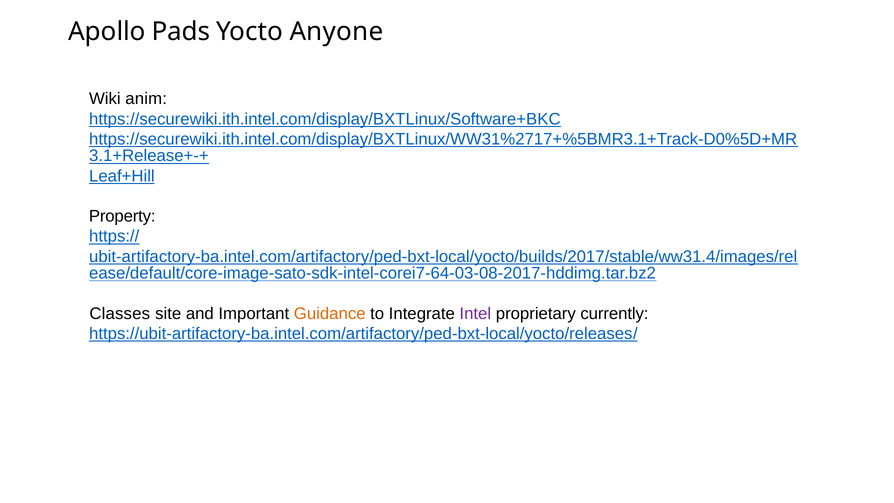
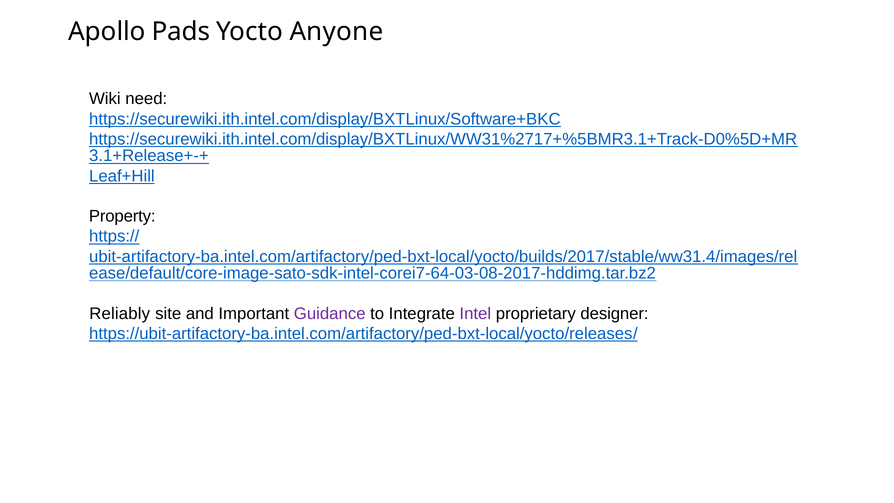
anim: anim -> need
Classes: Classes -> Reliably
Guidance colour: orange -> purple
currently: currently -> designer
